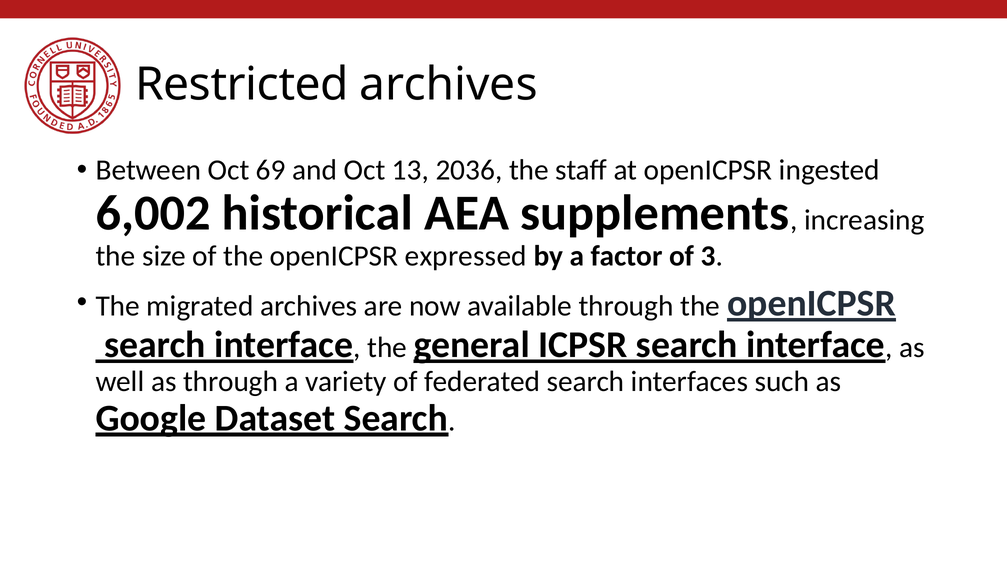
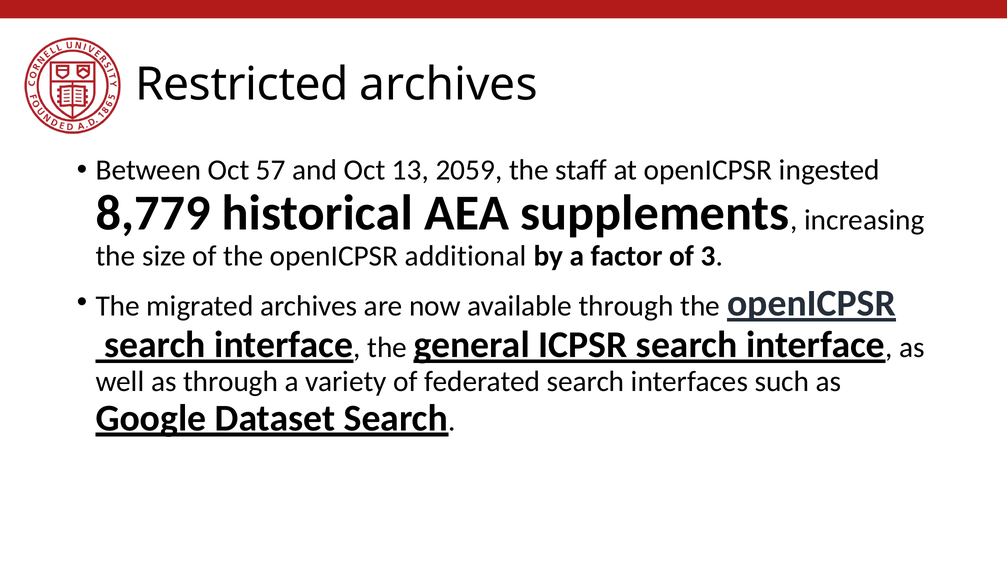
69: 69 -> 57
2036: 2036 -> 2059
6,002: 6,002 -> 8,779
expressed: expressed -> additional
